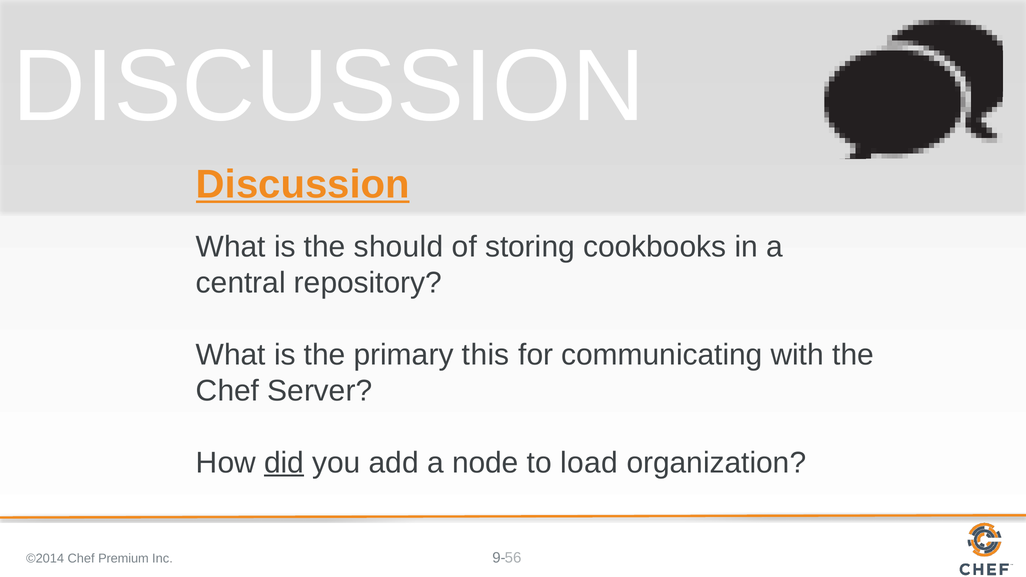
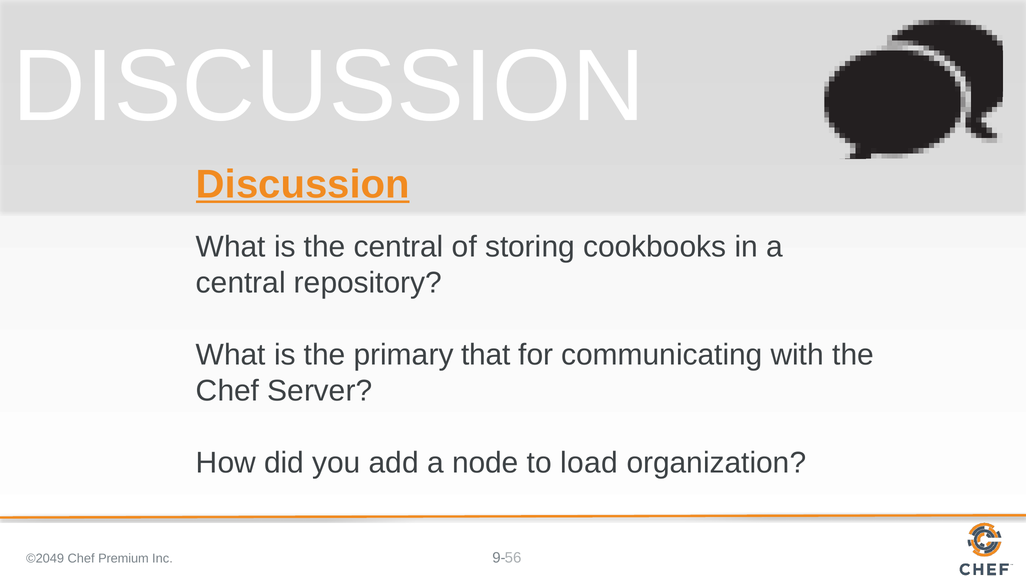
the should: should -> central
this: this -> that
did underline: present -> none
©2014: ©2014 -> ©2049
